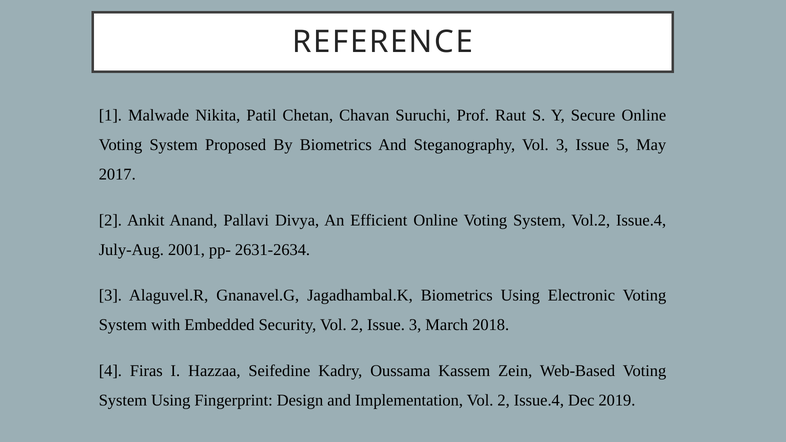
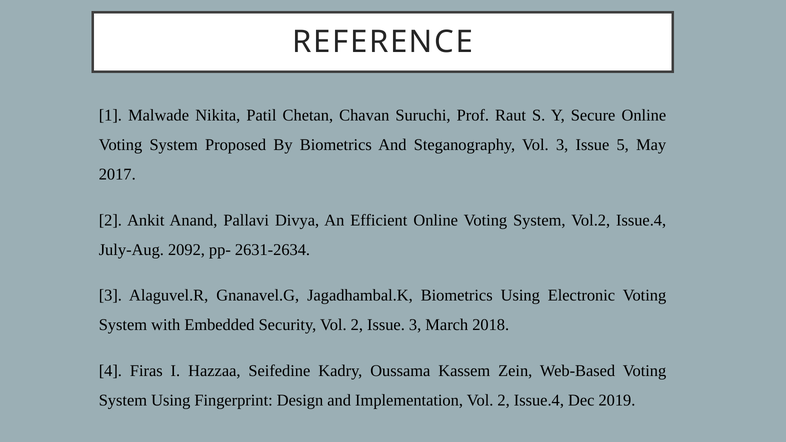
2001: 2001 -> 2092
